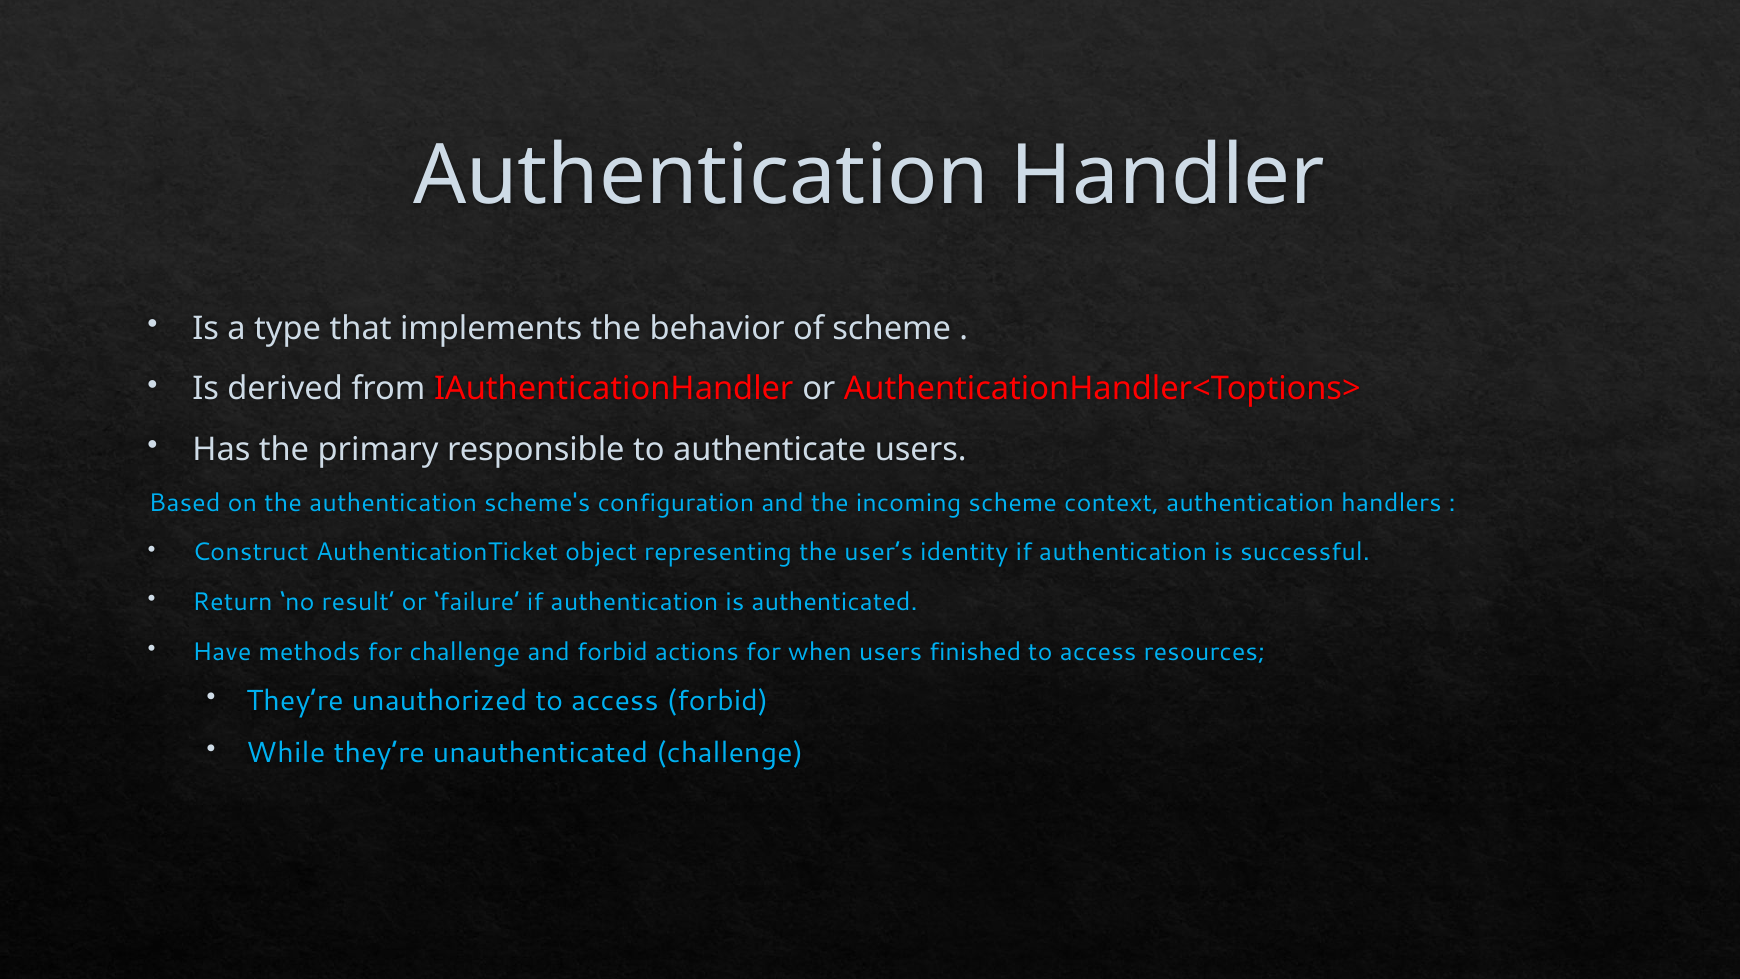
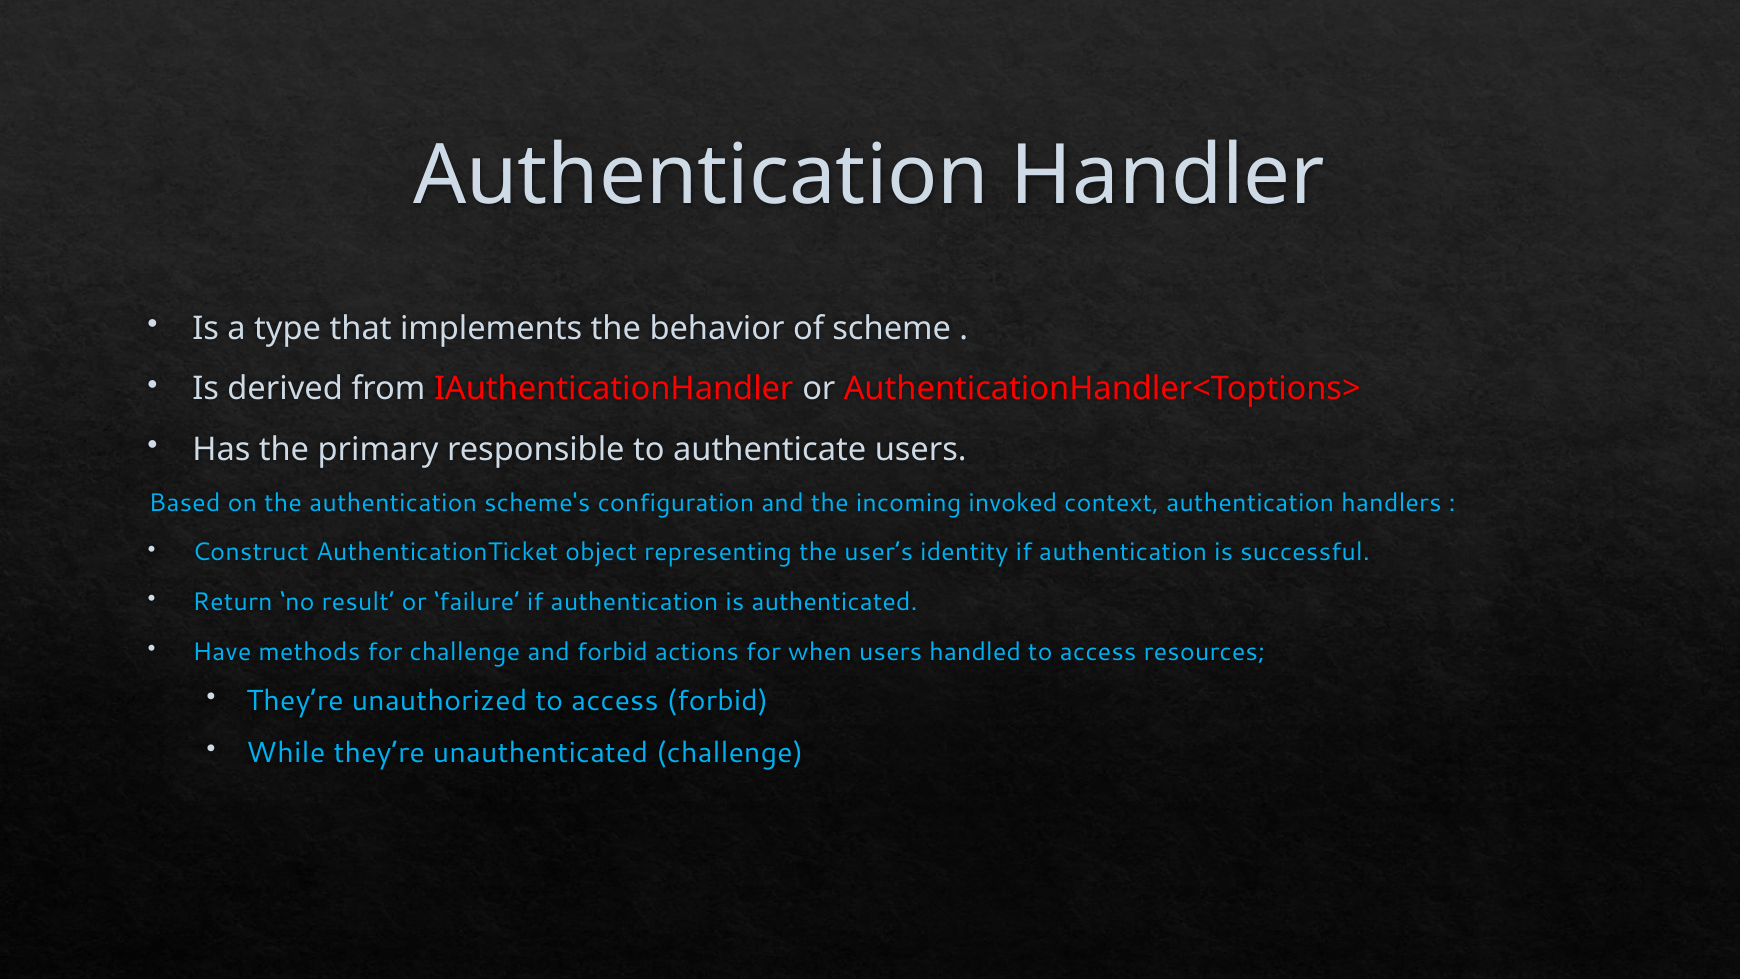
incoming scheme: scheme -> invoked
finished: finished -> handled
